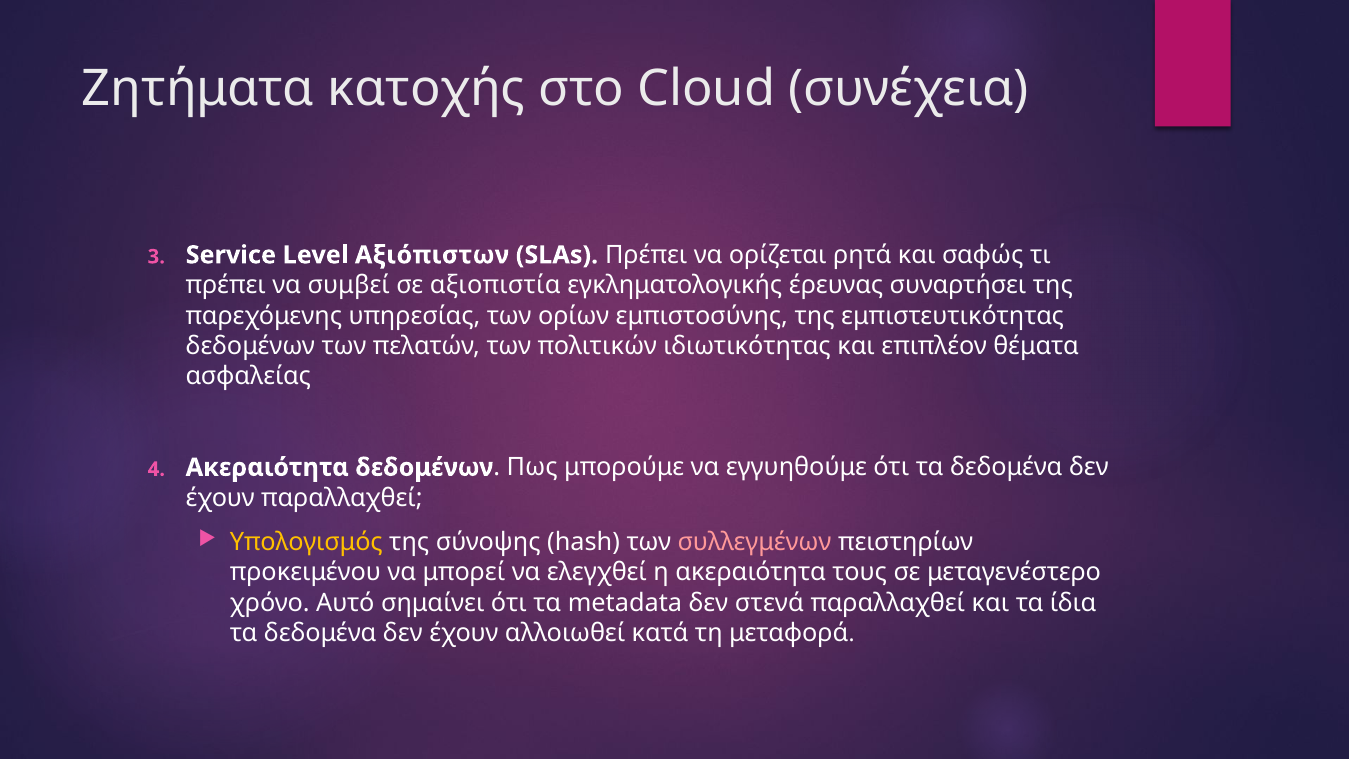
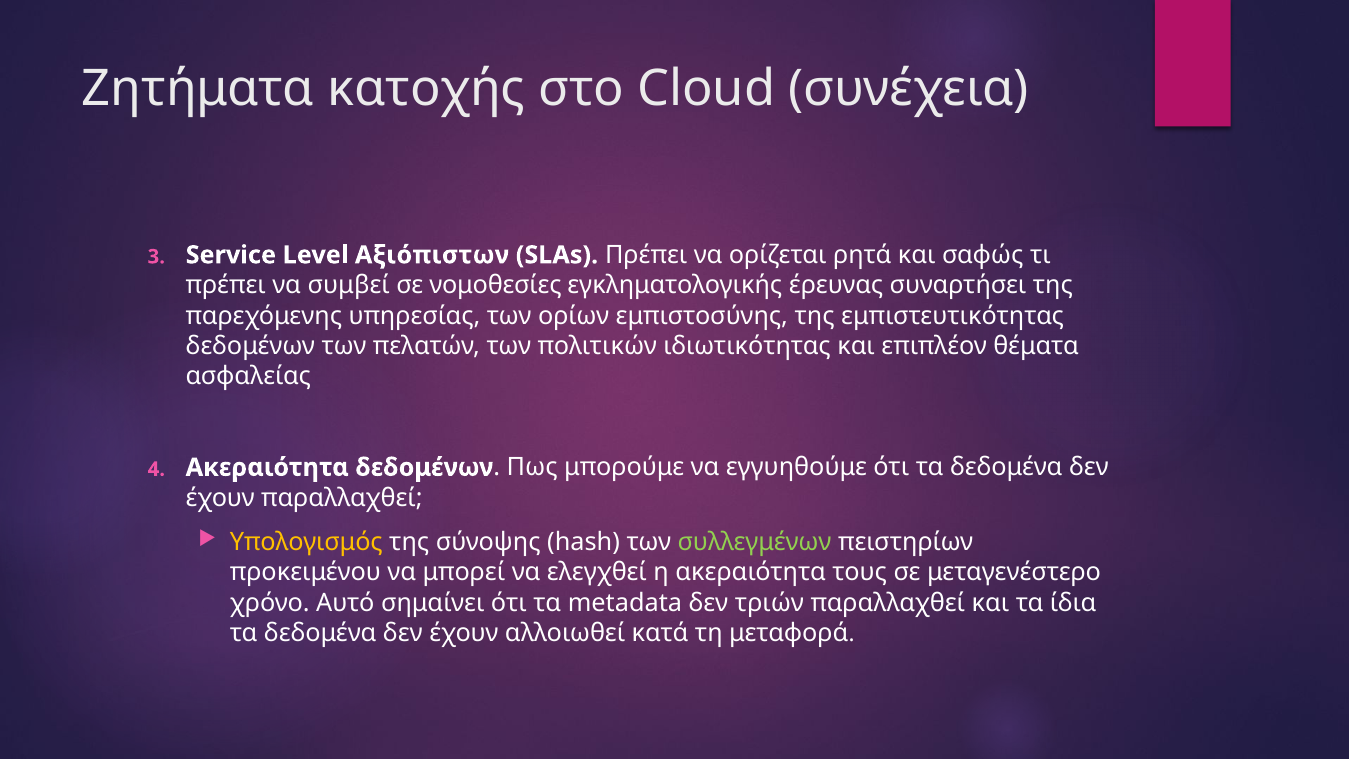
αξιοπιστία: αξιοπιστία -> νομοθεσίες
συλλεγμένων colour: pink -> light green
στενά: στενά -> τριών
